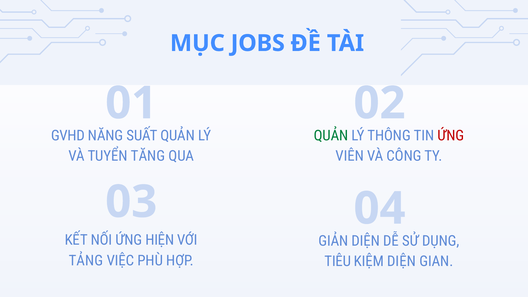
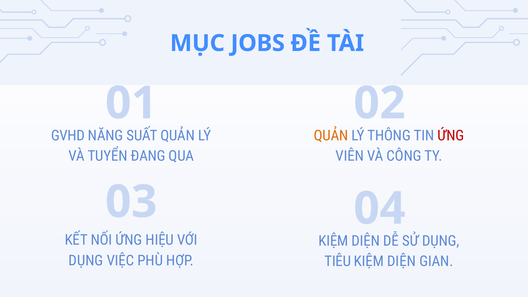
QUẢN at (331, 136) colour: green -> orange
TĂNG: TĂNG -> ĐANG
HIỆN: HIỆN -> HIỆU
GIẢN at (333, 241): GIẢN -> KIỆM
TẢNG at (86, 261): TẢNG -> DỤNG
